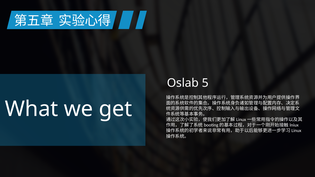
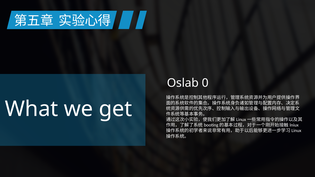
5: 5 -> 0
